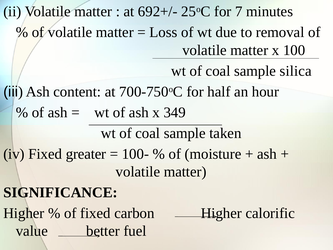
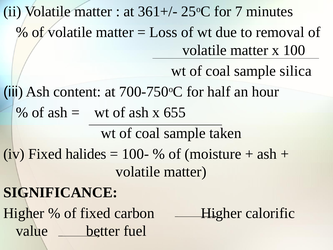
692+/-: 692+/- -> 361+/-
349: 349 -> 655
greater: greater -> halides
